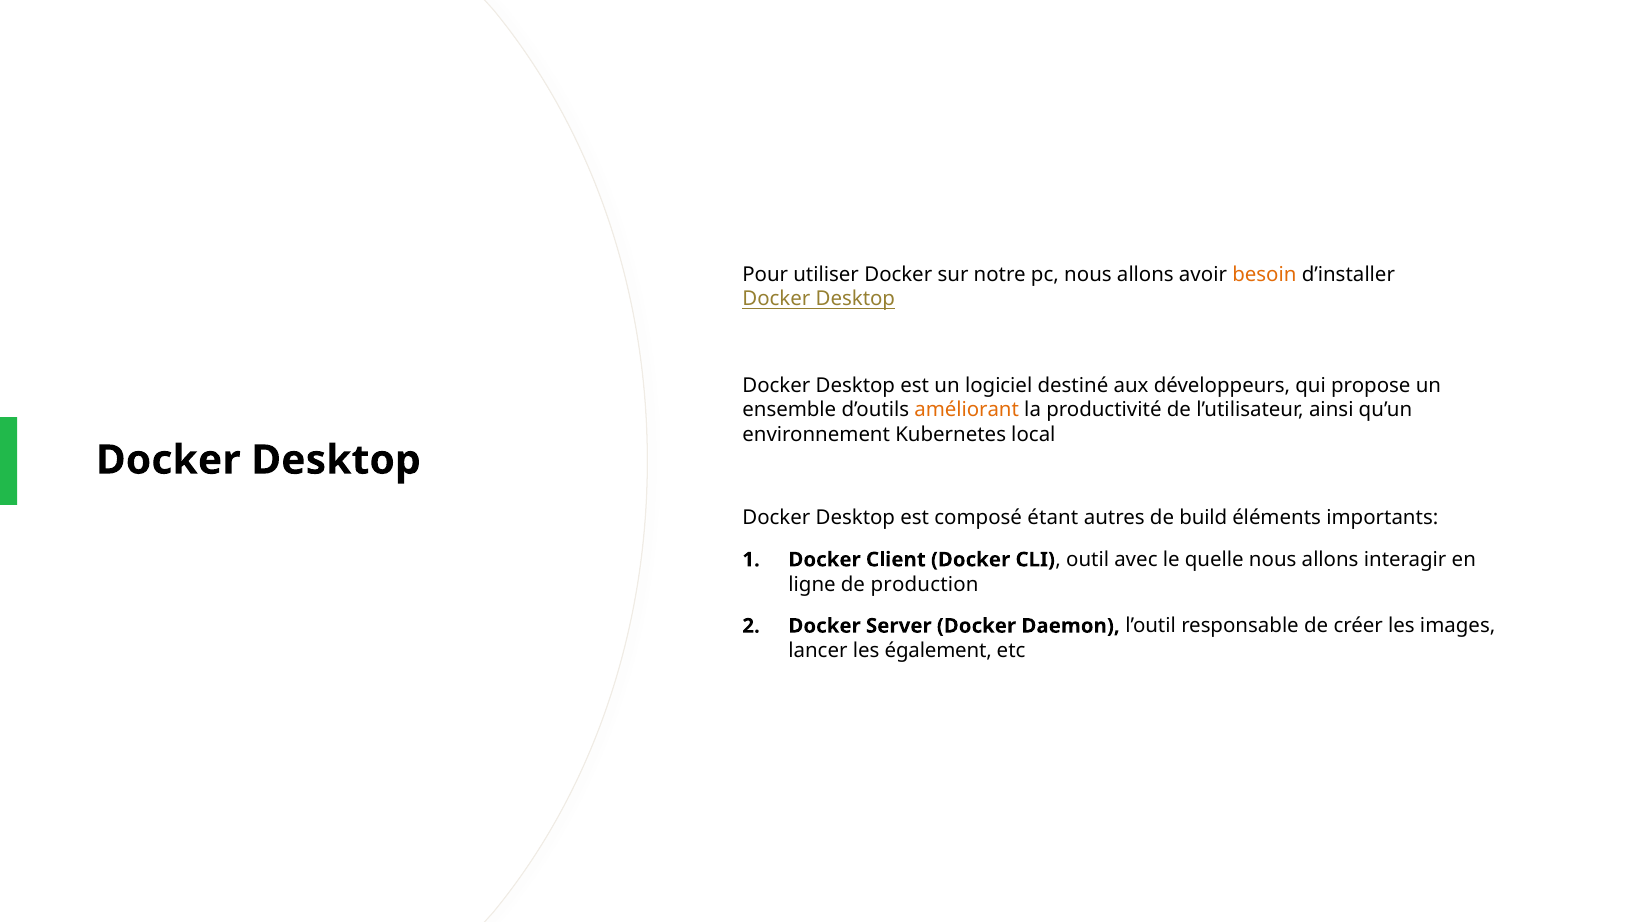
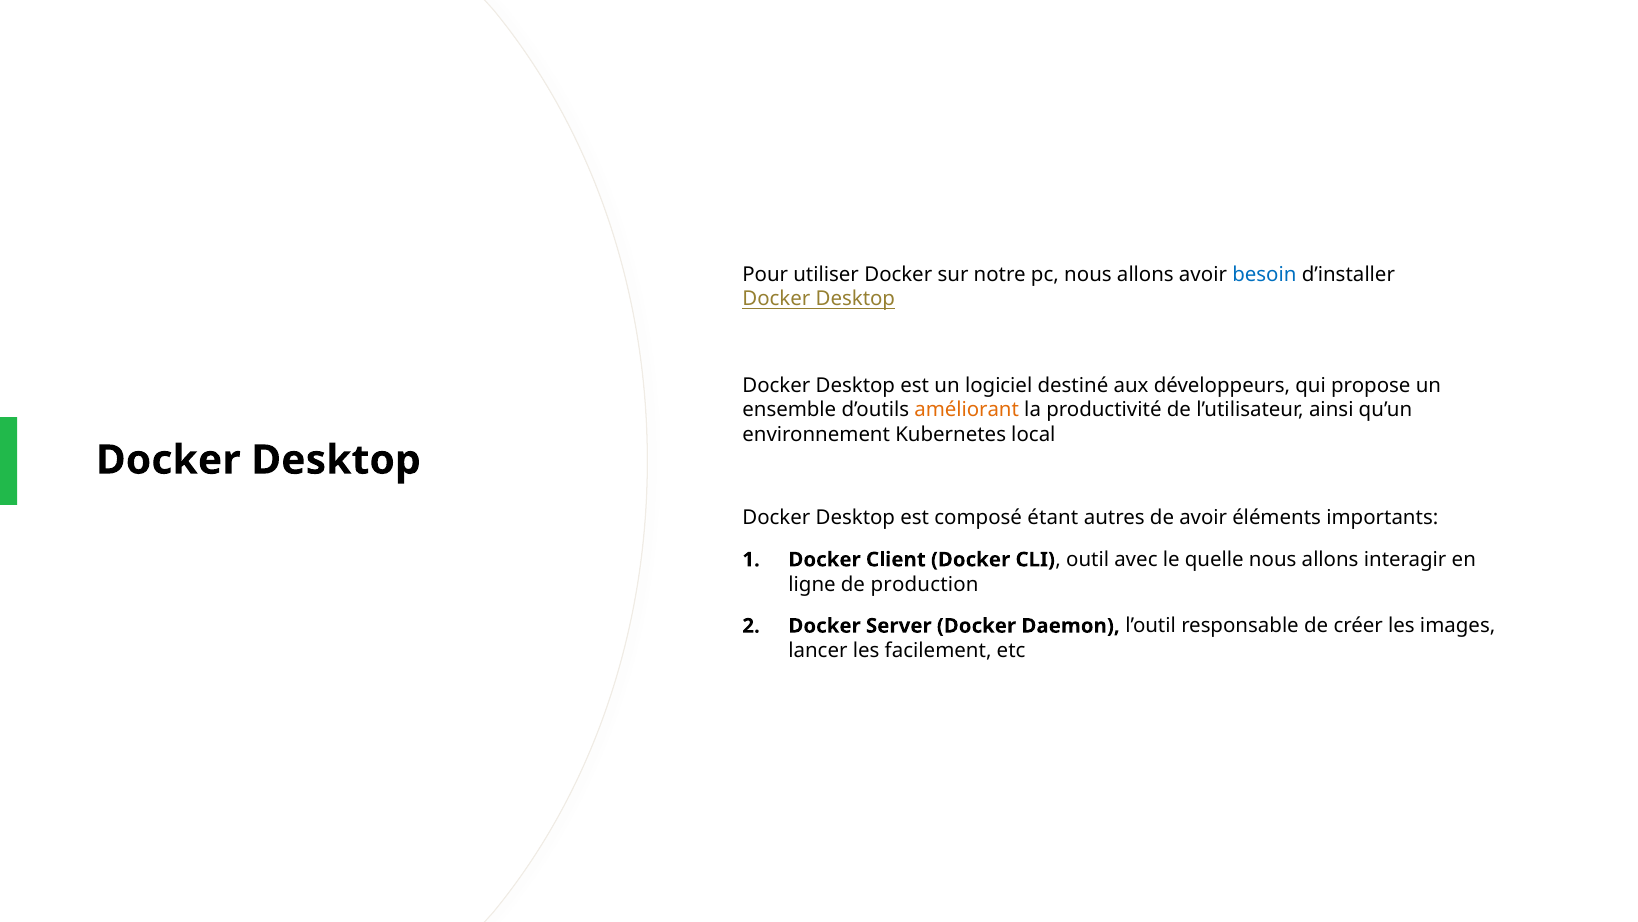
besoin colour: orange -> blue
de build: build -> avoir
également: également -> facilement
